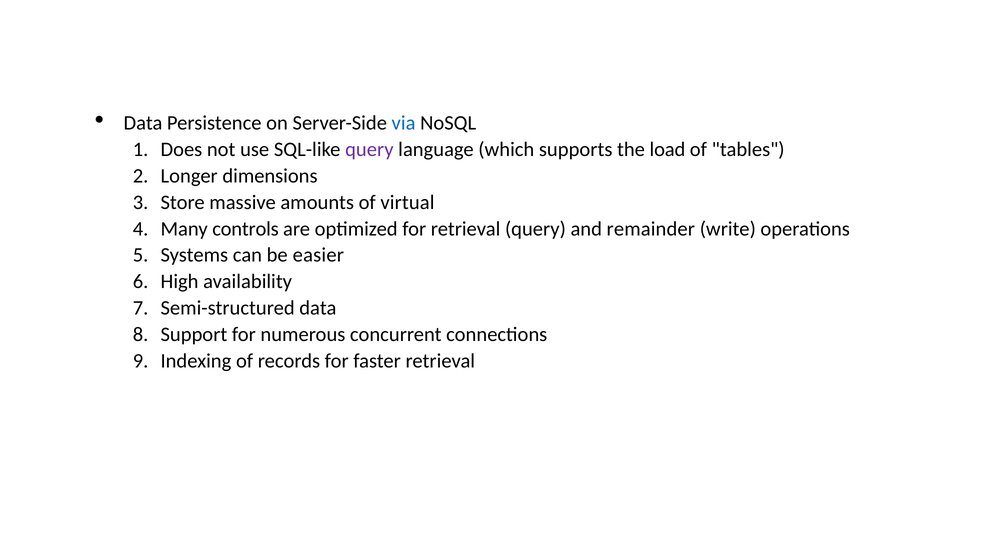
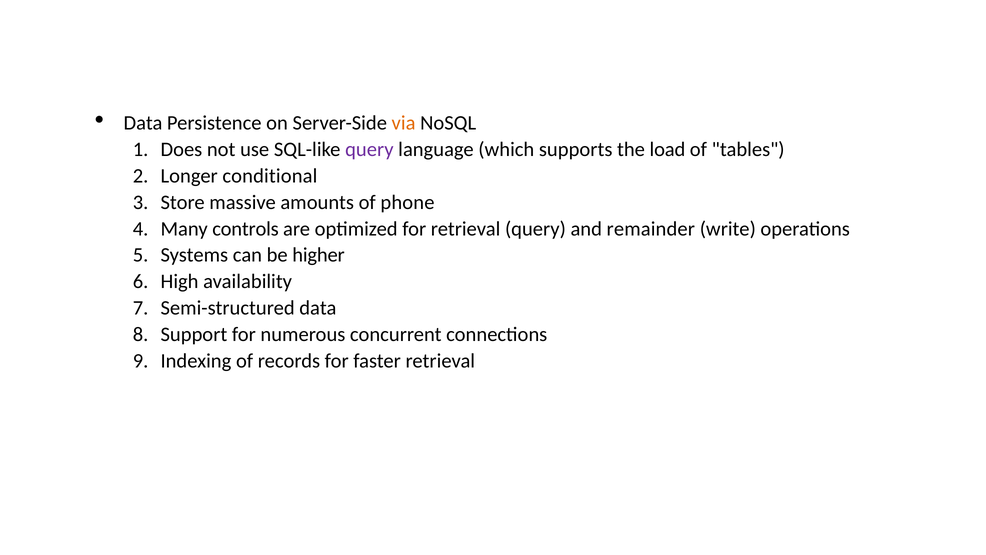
via colour: blue -> orange
dimensions: dimensions -> conditional
virtual: virtual -> phone
easier: easier -> higher
